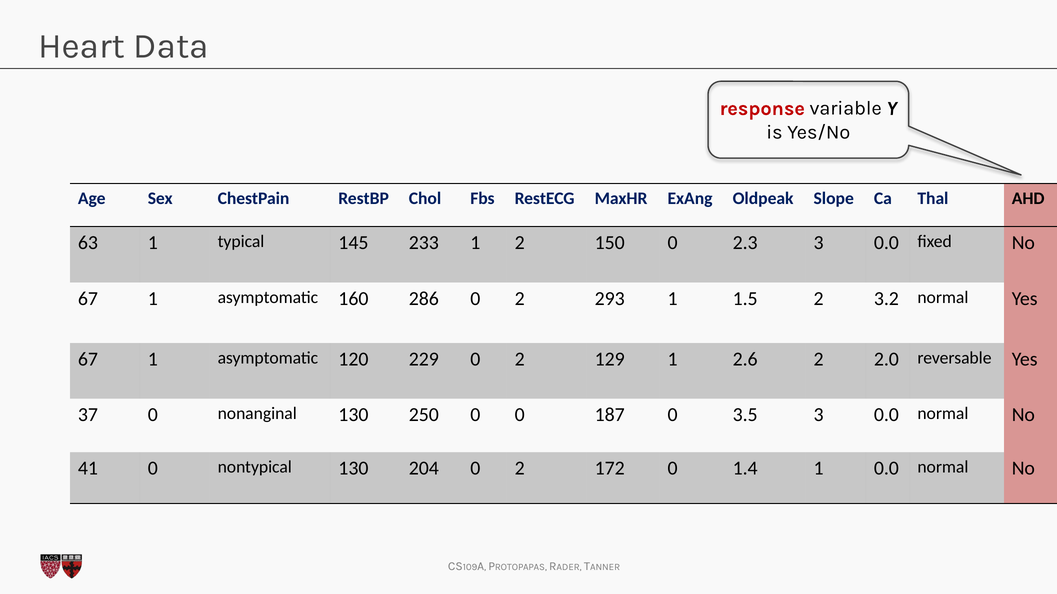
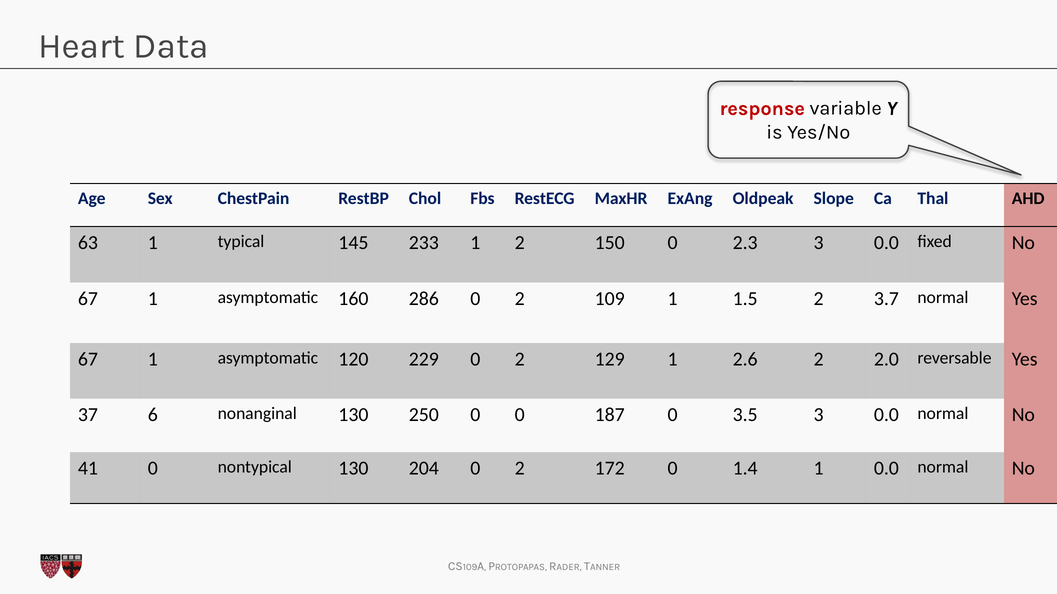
293: 293 -> 109
3.2: 3.2 -> 3.7
37 0: 0 -> 6
